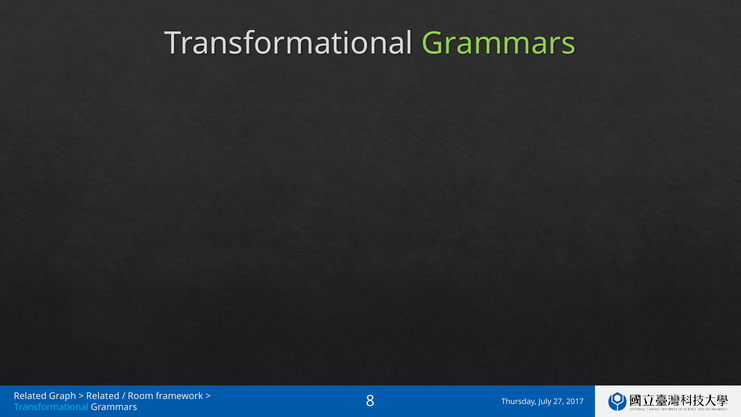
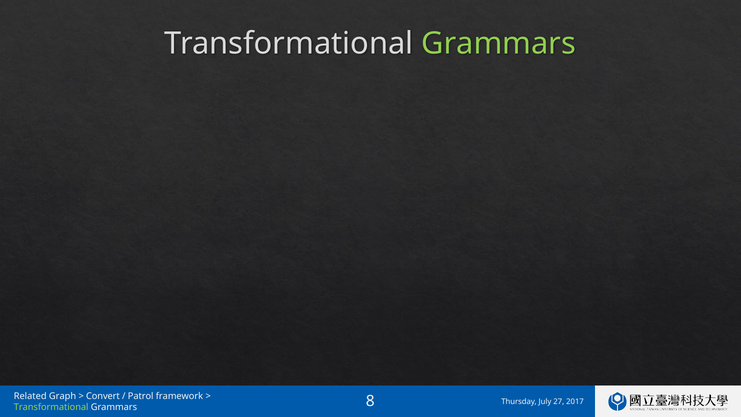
Related at (103, 396): Related -> Convert
Room: Room -> Patrol
Transformational at (51, 407) colour: light blue -> light green
